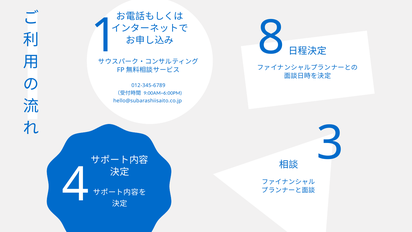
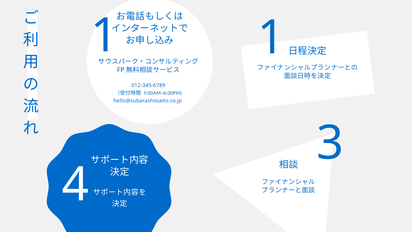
1 8: 8 -> 1
